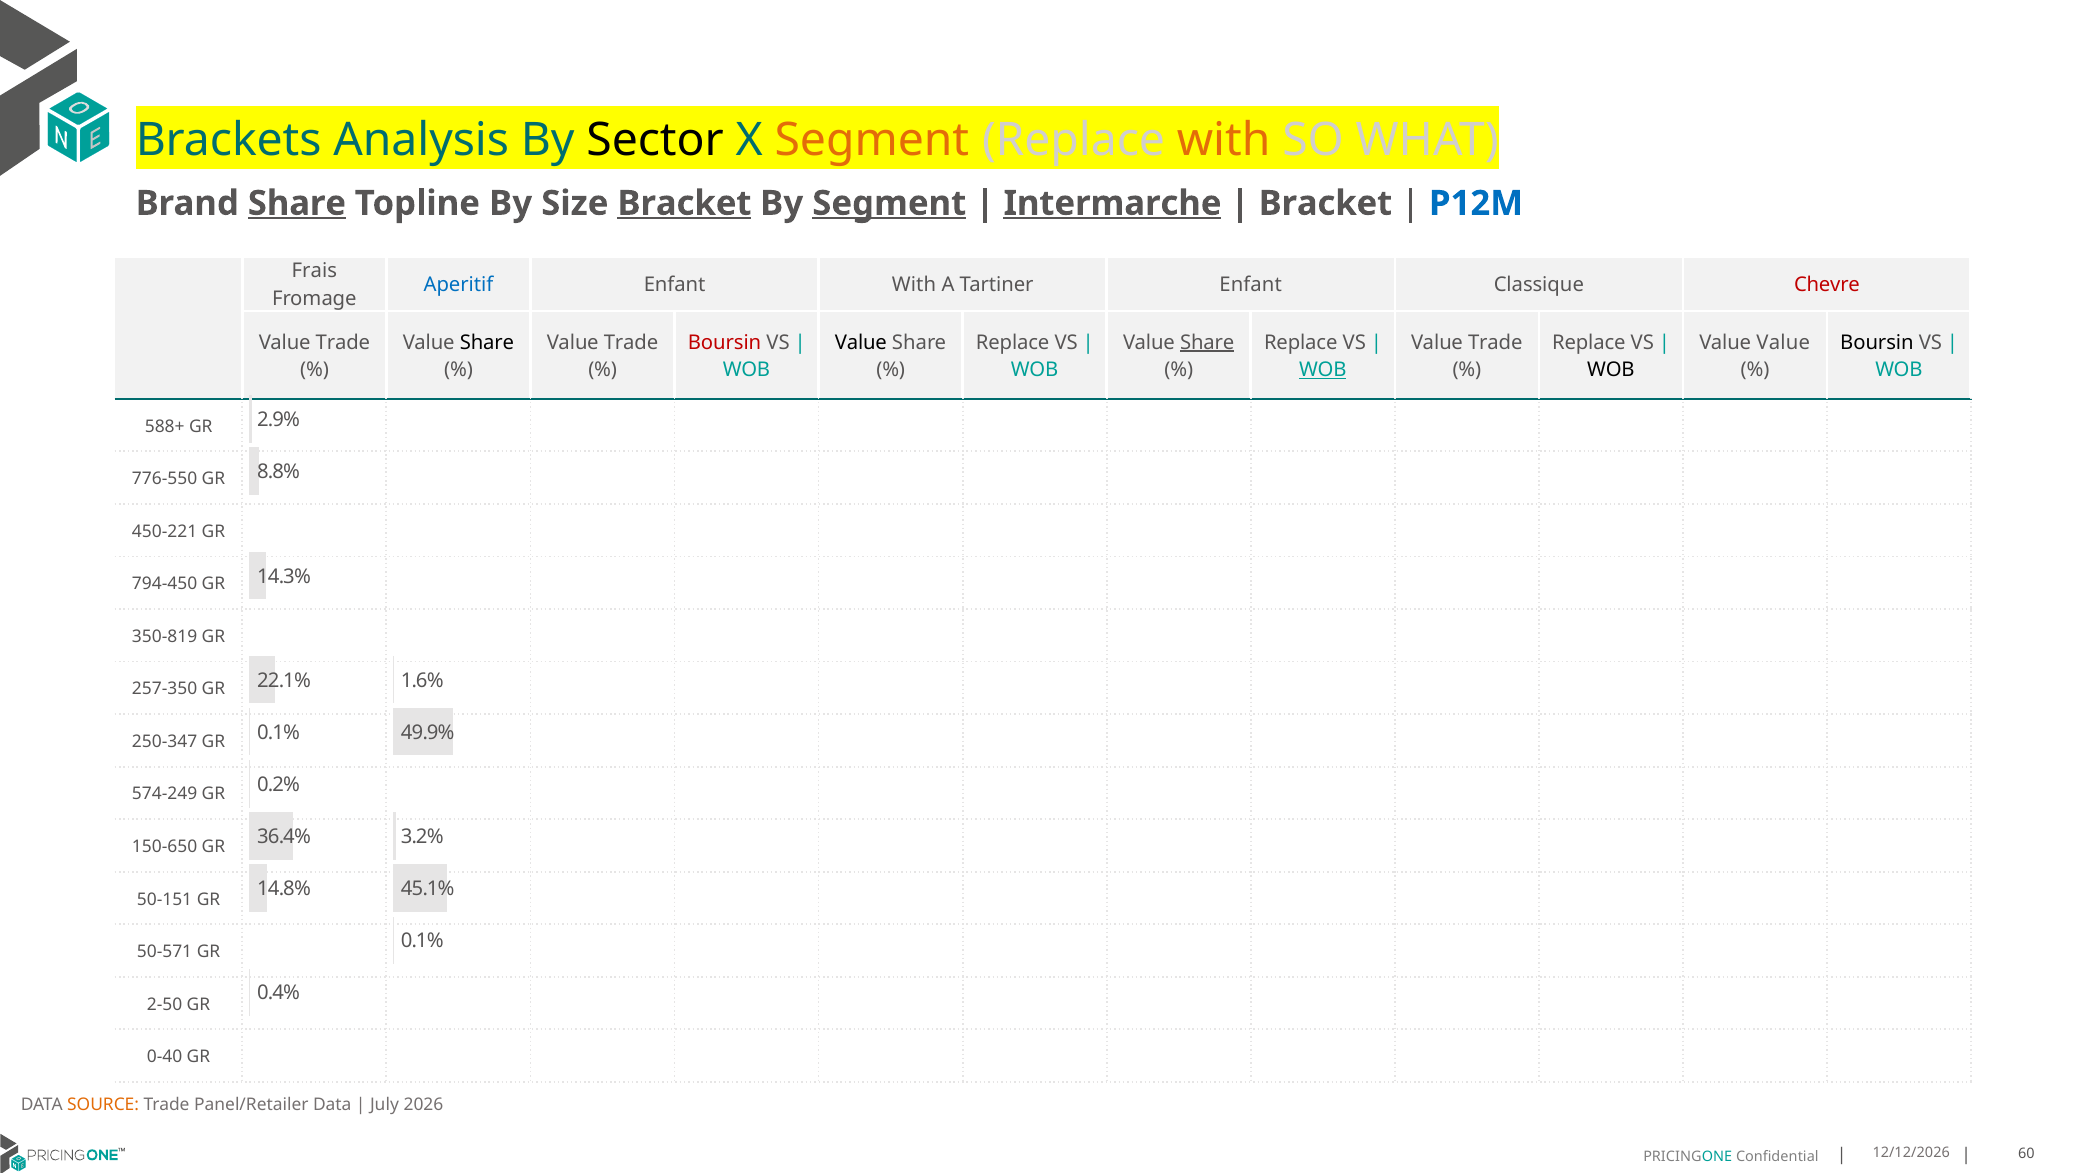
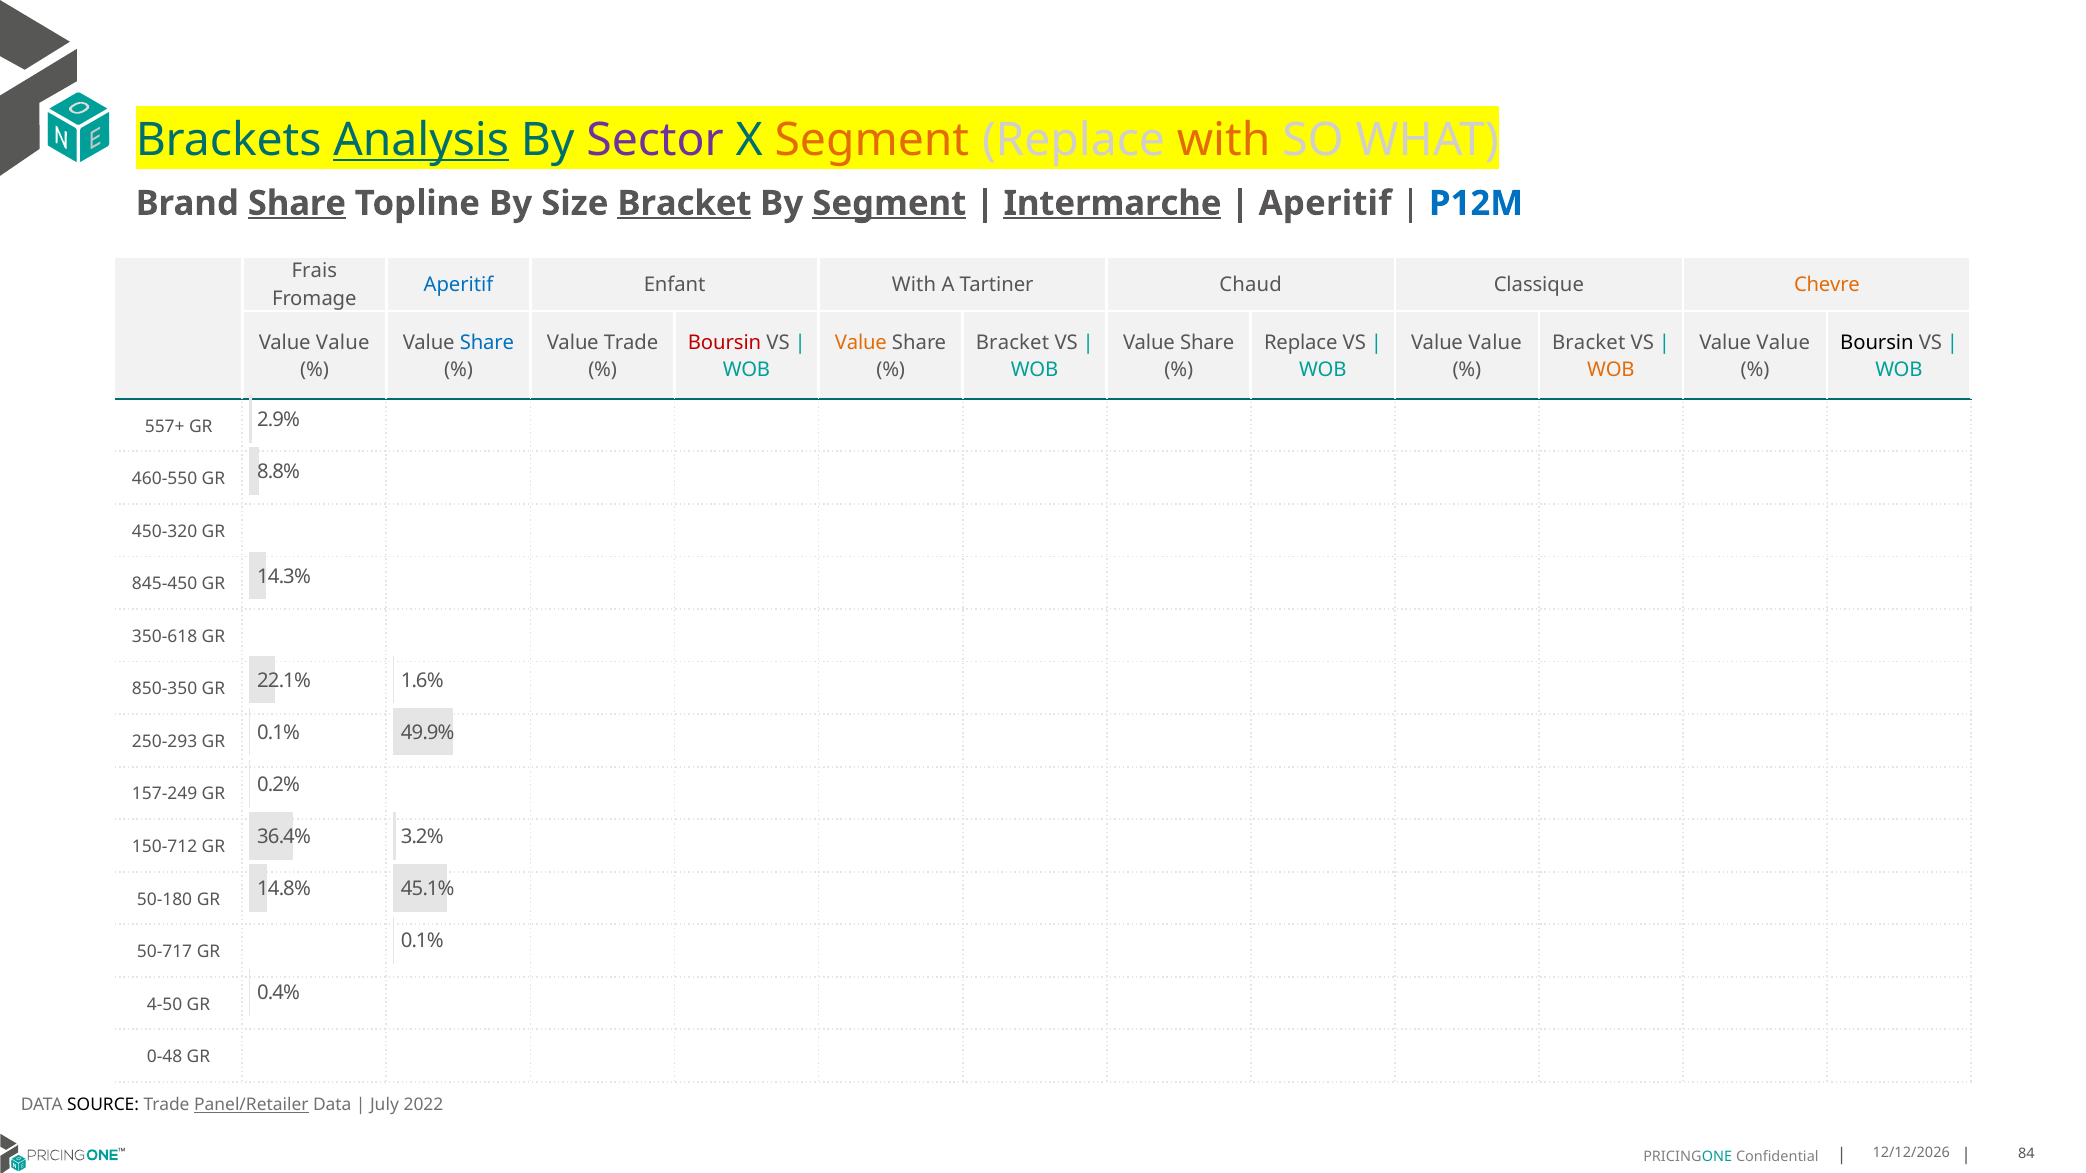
Analysis underline: none -> present
Sector colour: black -> purple
Bracket at (1325, 203): Bracket -> Aperitif
Tartiner Enfant: Enfant -> Chaud
Chevre colour: red -> orange
Trade at (343, 343): Trade -> Value
Share at (487, 343) colour: black -> blue
Value at (861, 343) colour: black -> orange
Replace at (1013, 343): Replace -> Bracket
Share at (1207, 343) underline: present -> none
Trade at (1495, 343): Trade -> Value
Replace at (1589, 343): Replace -> Bracket
WOB at (1323, 370) underline: present -> none
WOB at (1611, 370) colour: black -> orange
588+: 588+ -> 557+
776-550: 776-550 -> 460-550
450-221: 450-221 -> 450-320
794-450: 794-450 -> 845-450
350-819: 350-819 -> 350-618
257-350: 257-350 -> 850-350
250-347: 250-347 -> 250-293
574-249: 574-249 -> 157-249
150-650: 150-650 -> 150-712
50-151: 50-151 -> 50-180
50-571: 50-571 -> 50-717
2-50: 2-50 -> 4-50
0-40: 0-40 -> 0-48
SOURCE colour: orange -> black
Panel/Retailer underline: none -> present
2026: 2026 -> 2022
60: 60 -> 84
